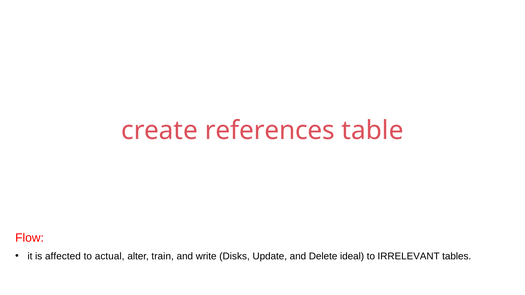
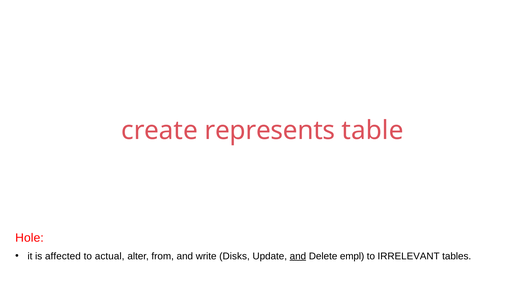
references: references -> represents
Flow: Flow -> Hole
train: train -> from
and at (298, 256) underline: none -> present
ideal: ideal -> empl
